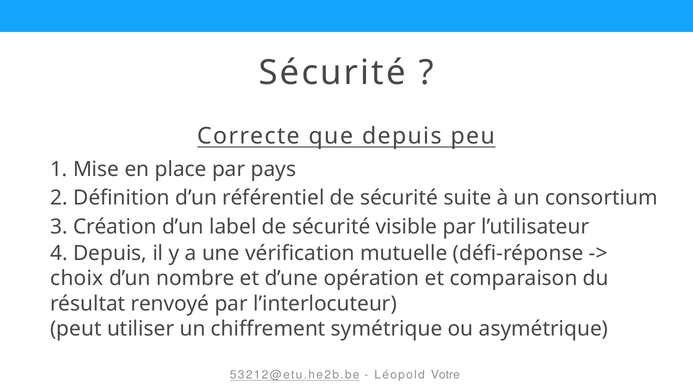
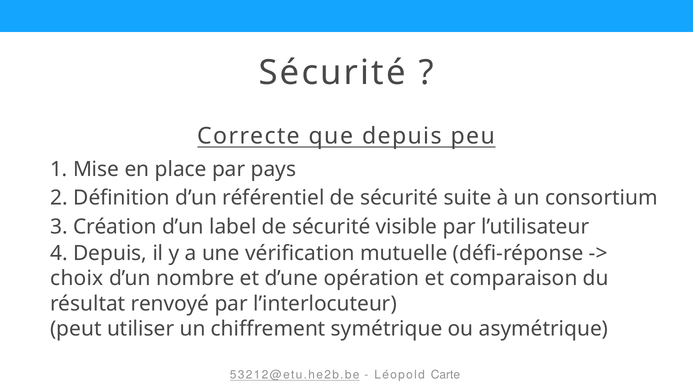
Votre: Votre -> Carte
